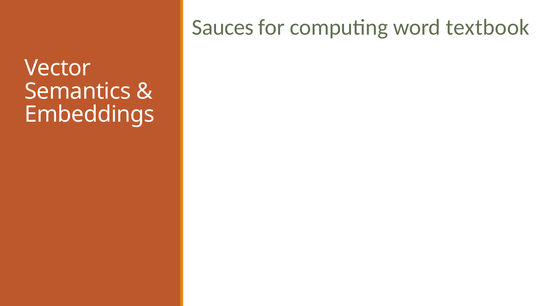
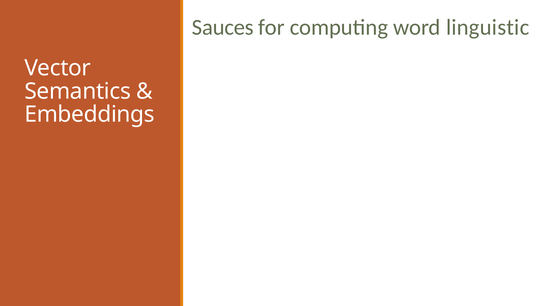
textbook: textbook -> linguistic
